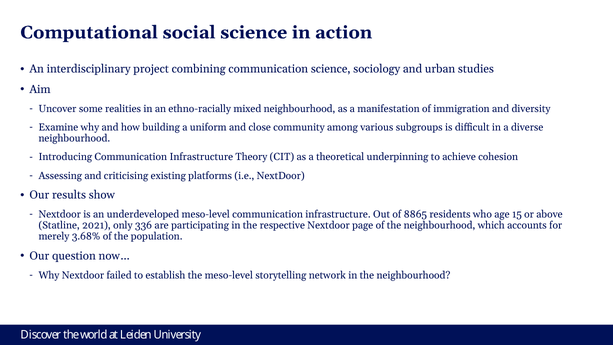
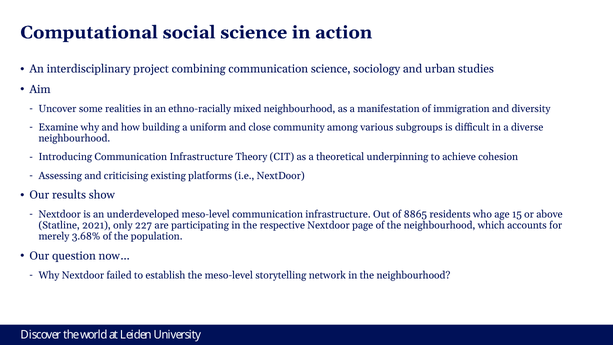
336: 336 -> 227
